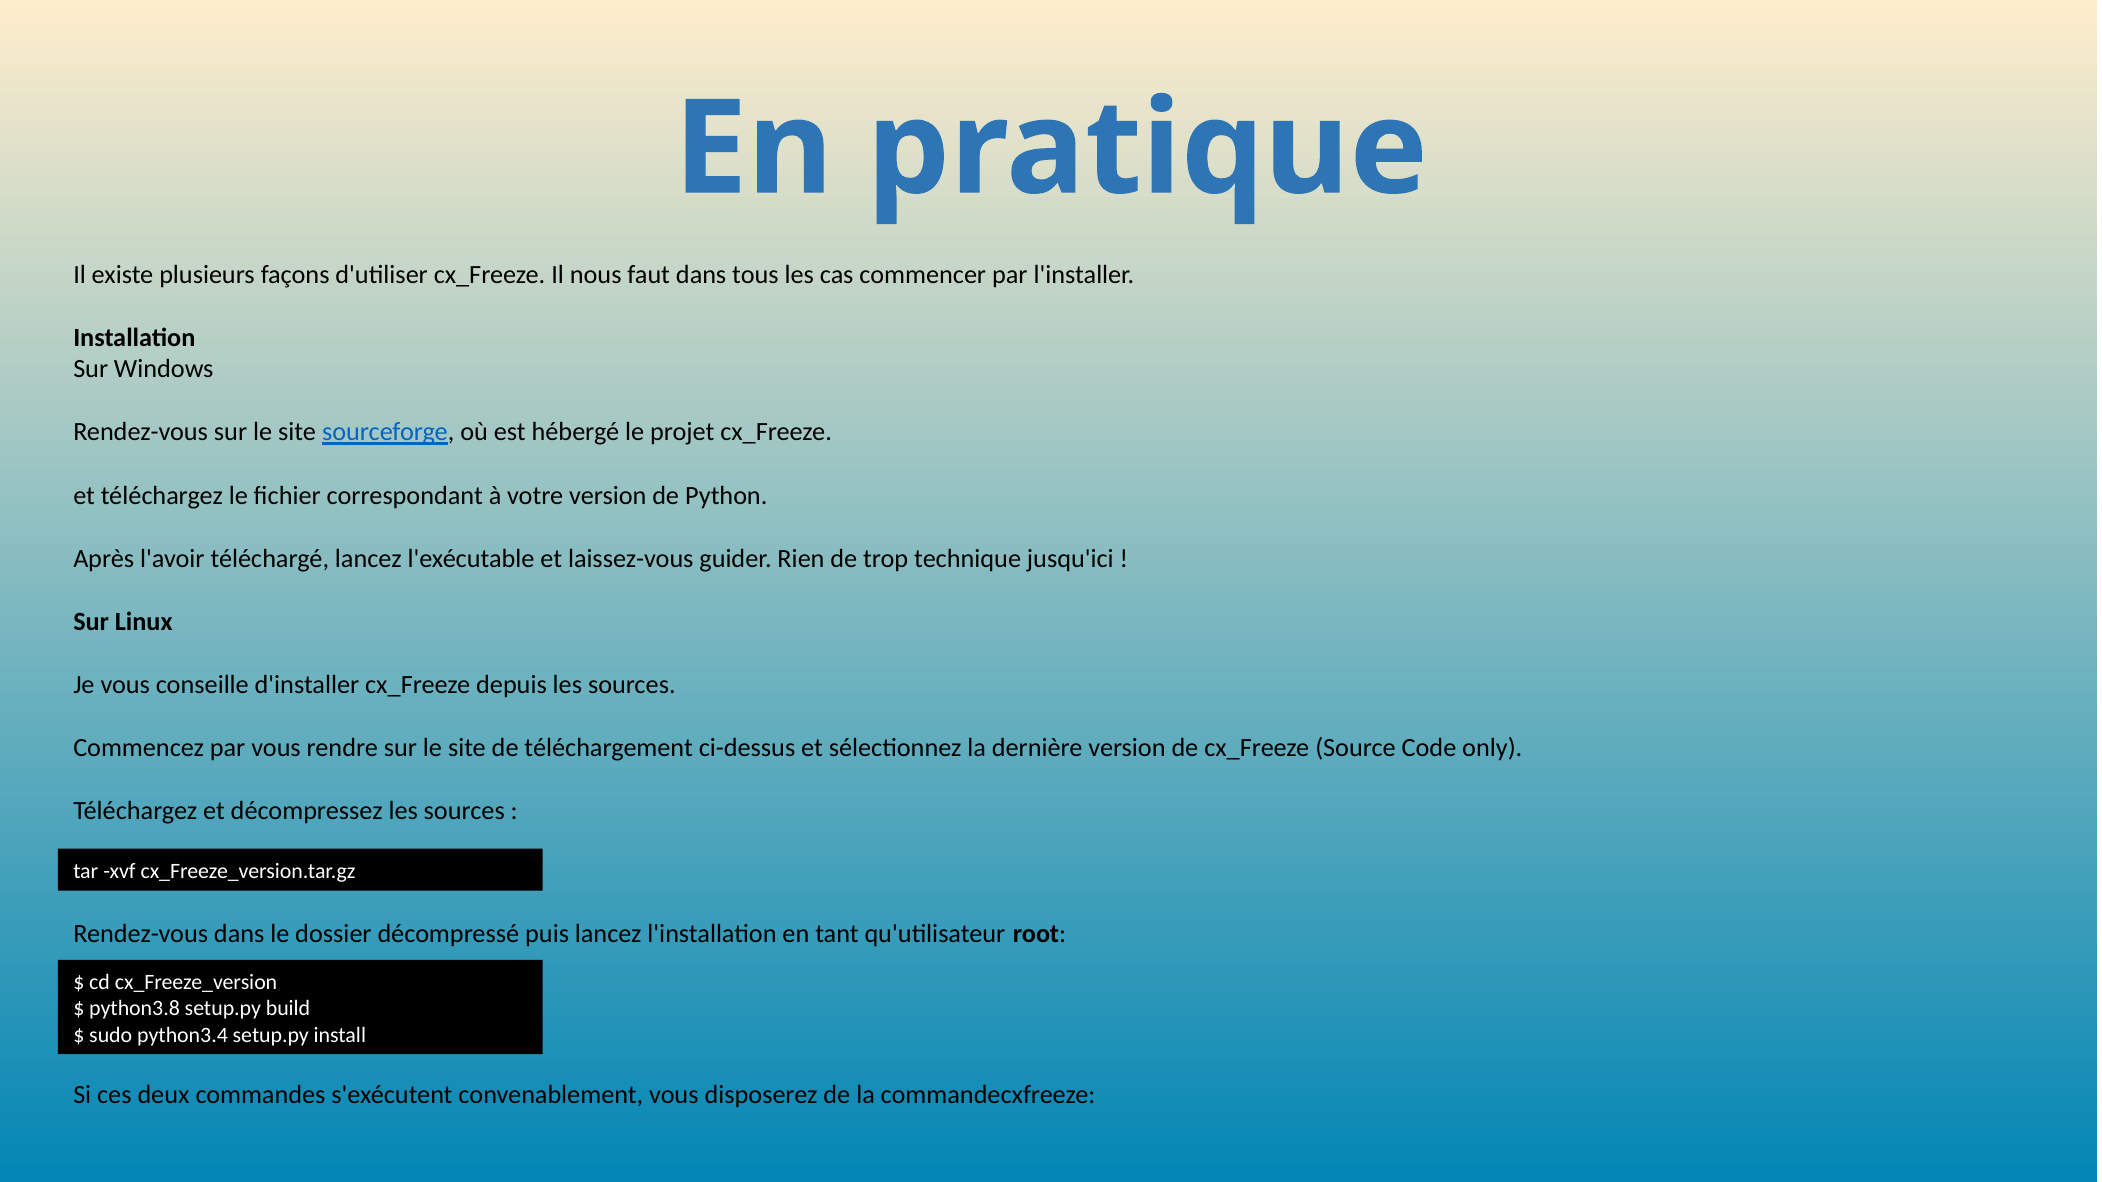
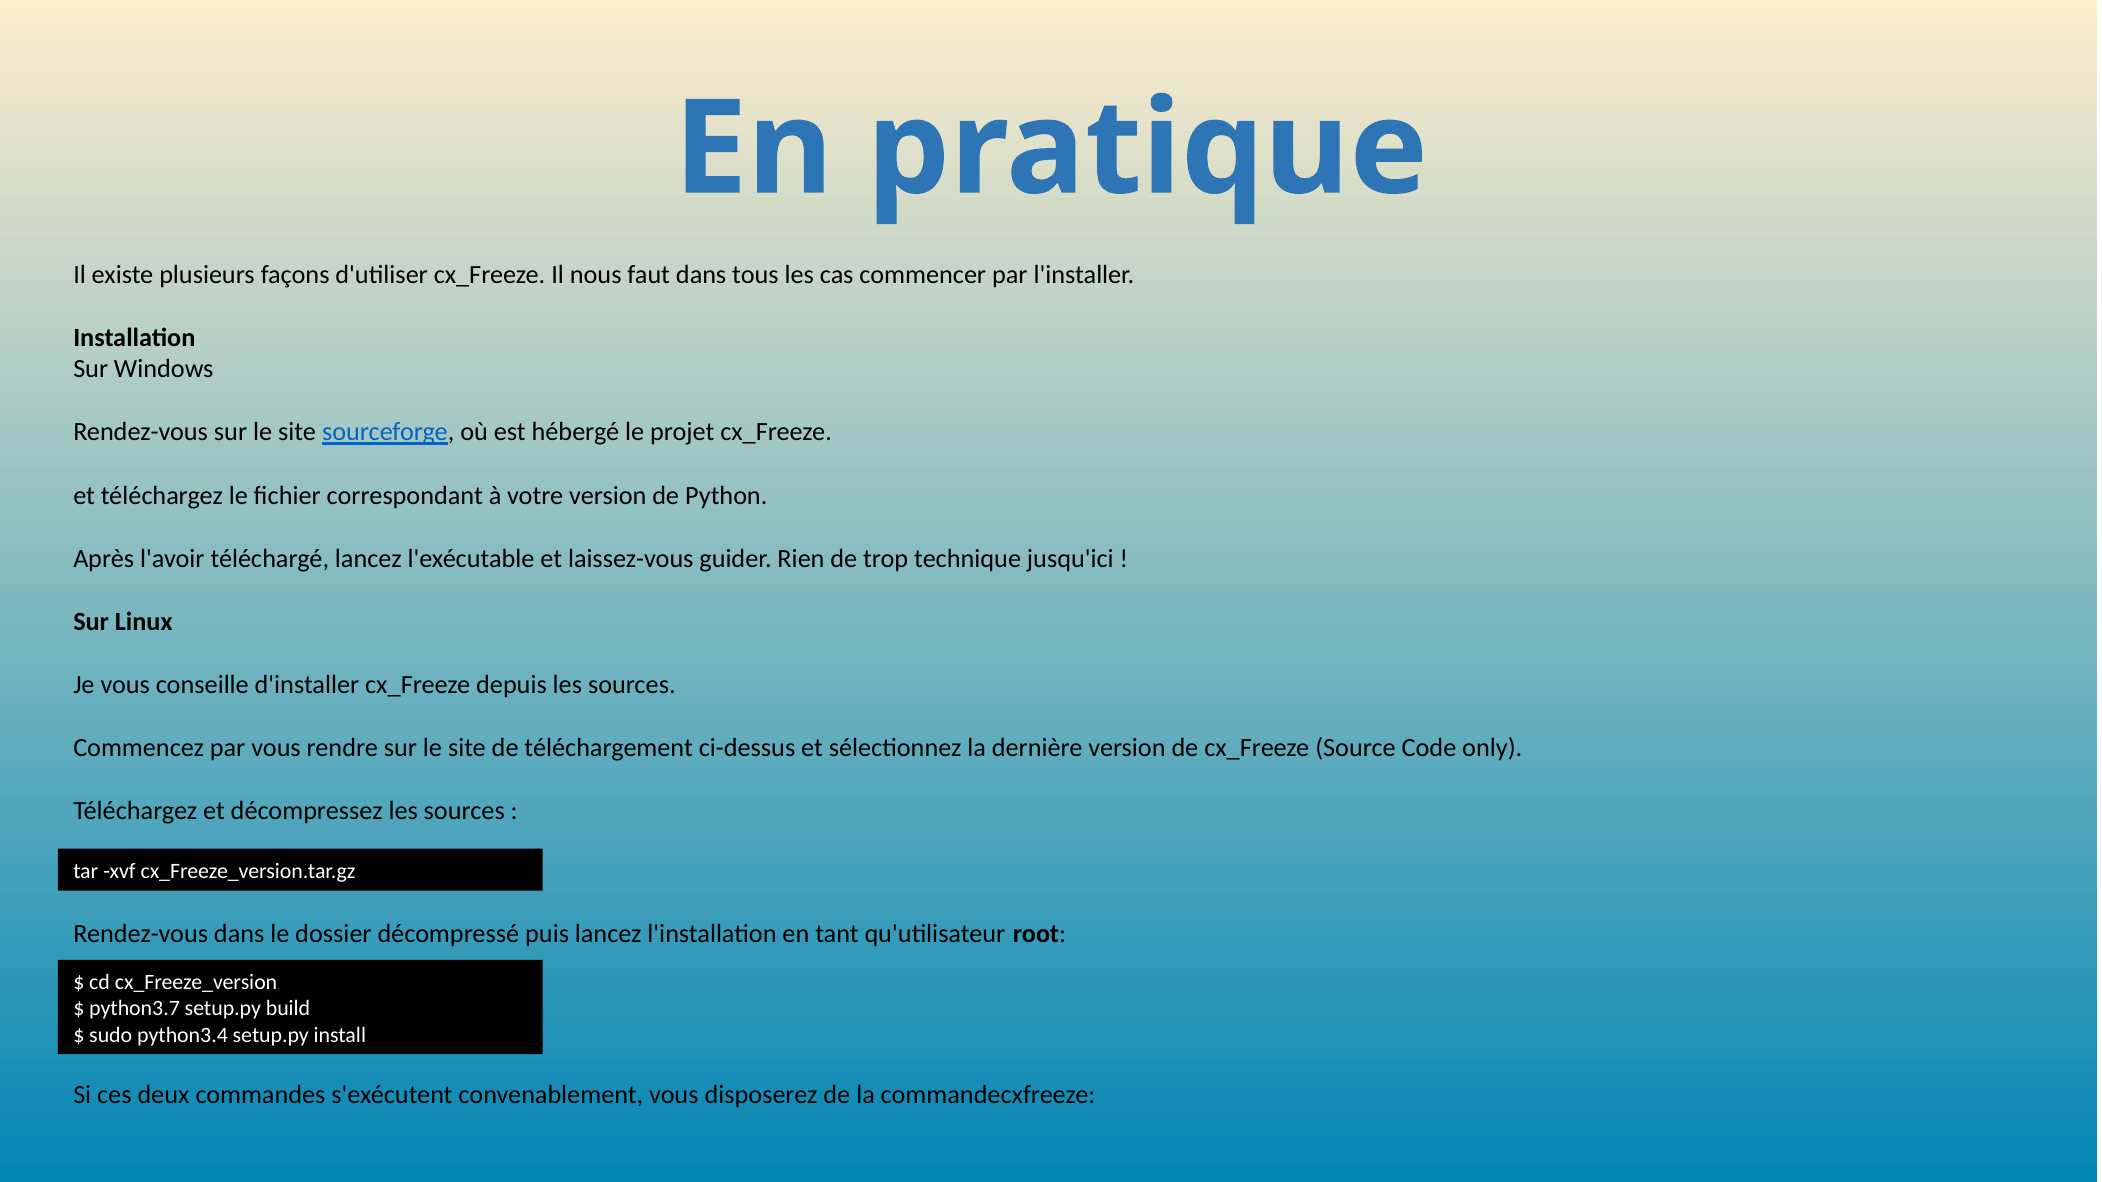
python3.8: python3.8 -> python3.7
